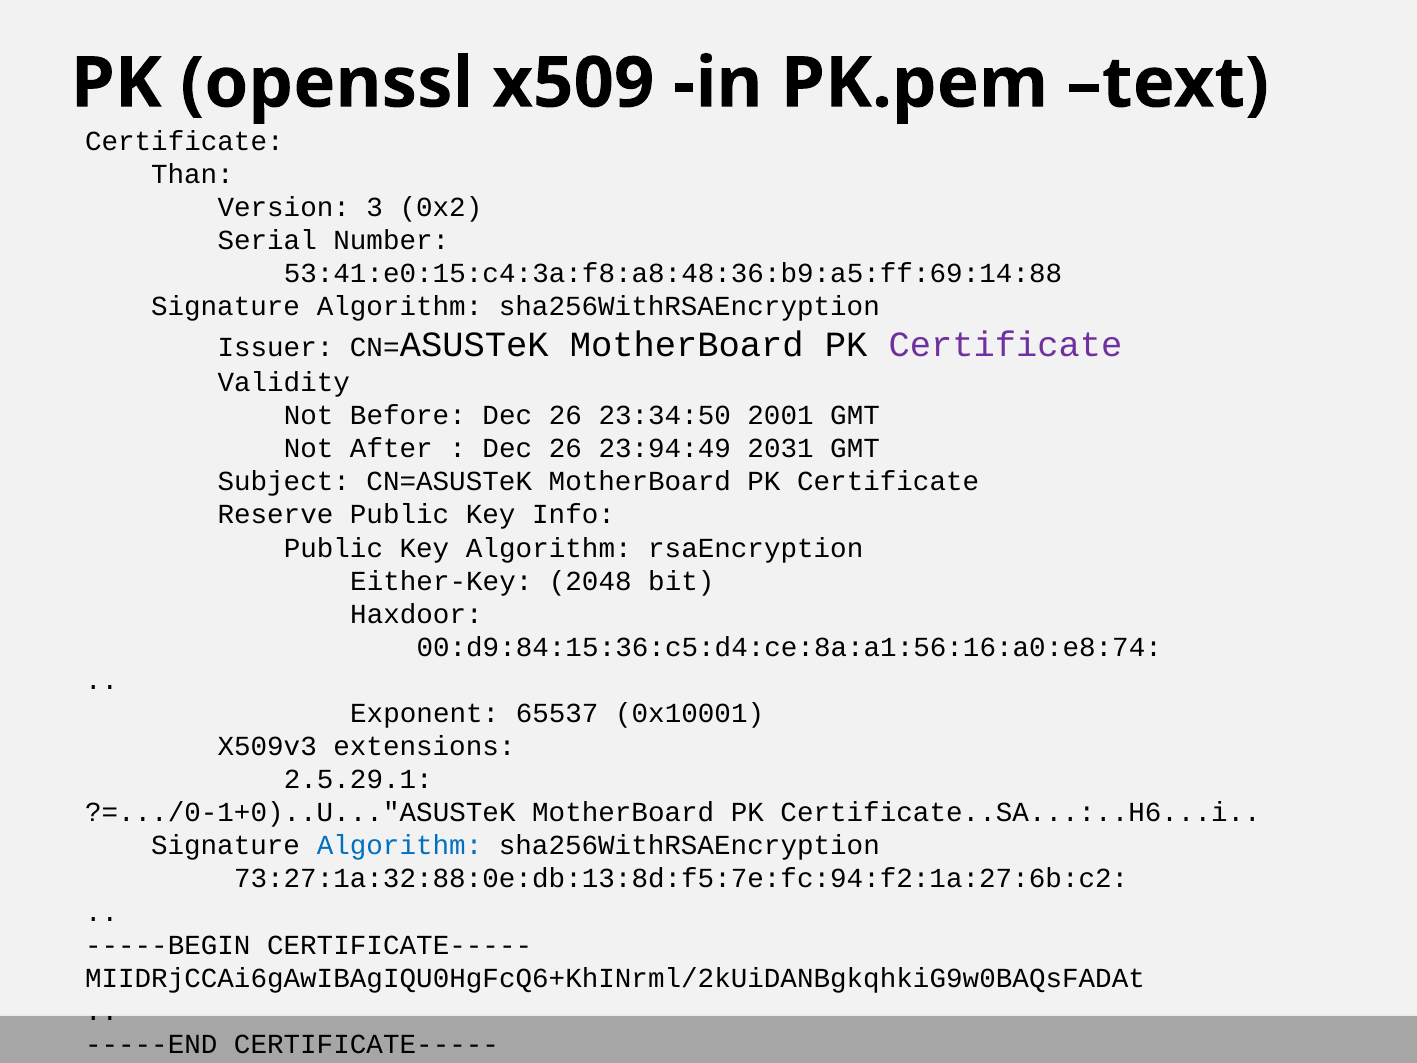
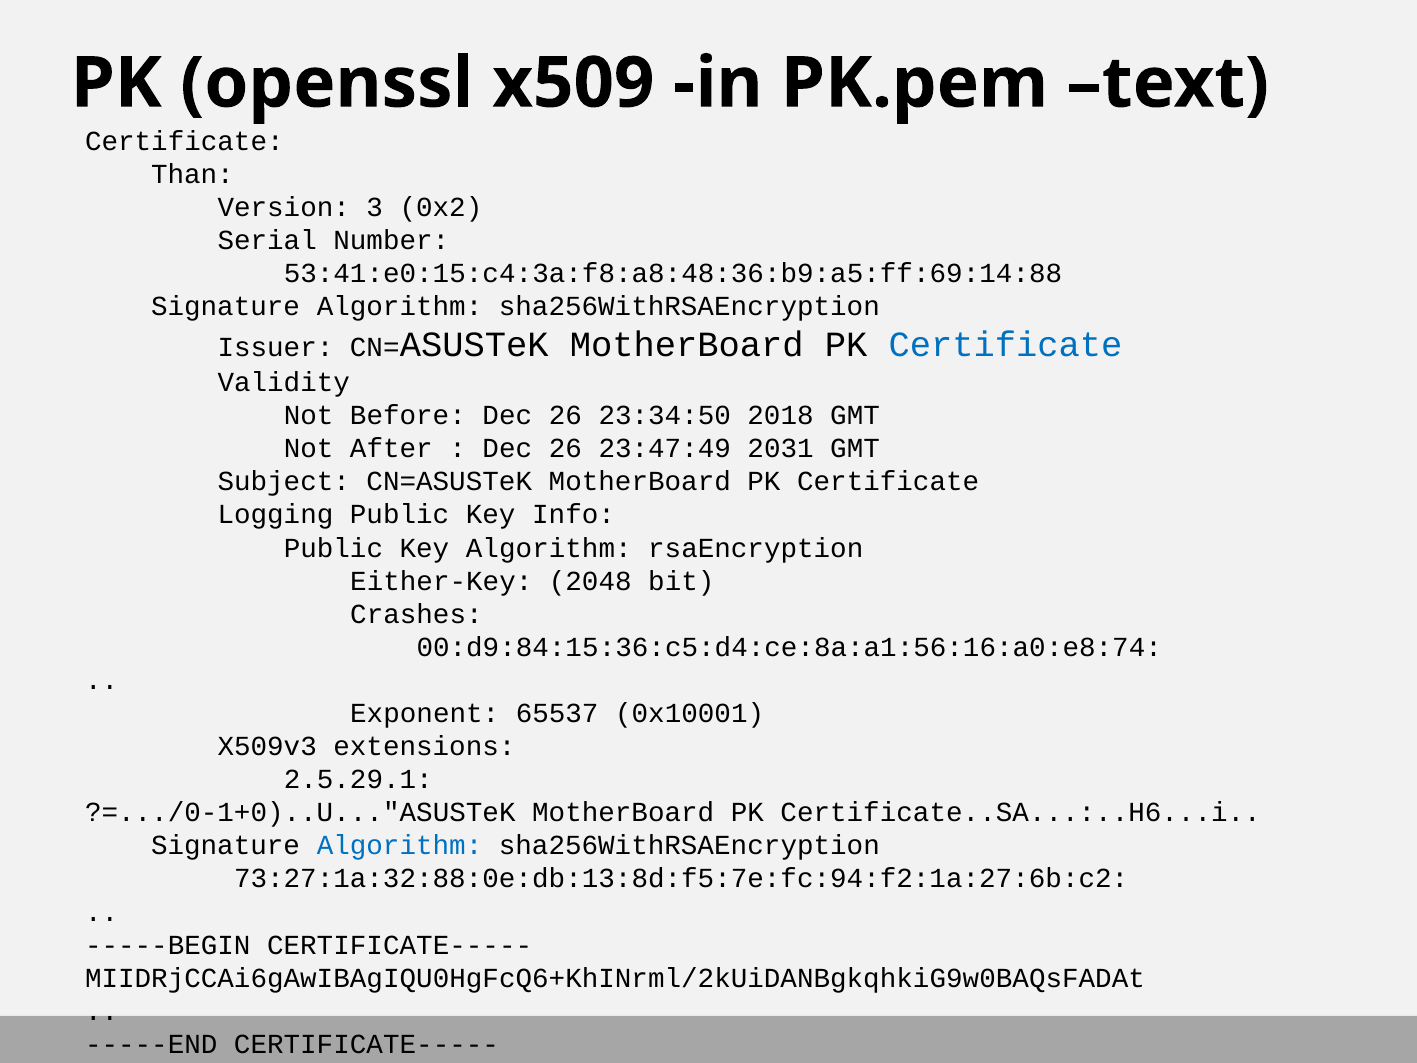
Certificate at (1006, 345) colour: purple -> blue
2001: 2001 -> 2018
23:94:49: 23:94:49 -> 23:47:49
Reserve: Reserve -> Logging
Haxdoor: Haxdoor -> Crashes
